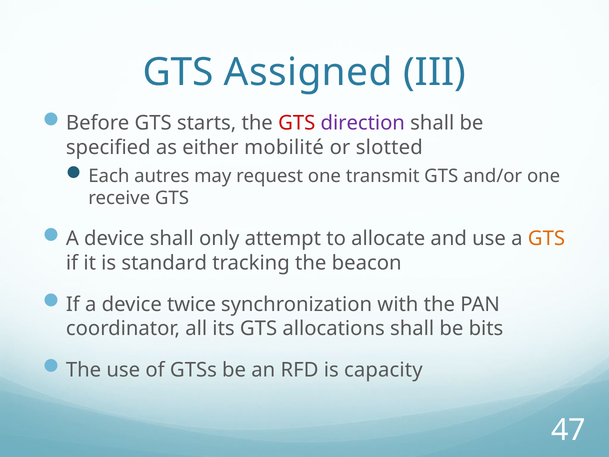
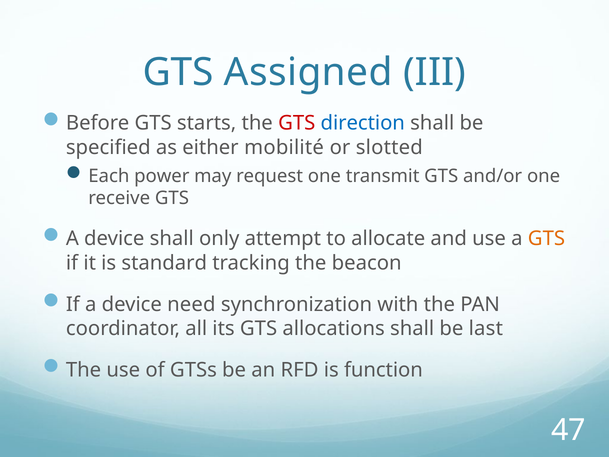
direction colour: purple -> blue
autres: autres -> power
twice: twice -> need
bits: bits -> last
capacity: capacity -> function
